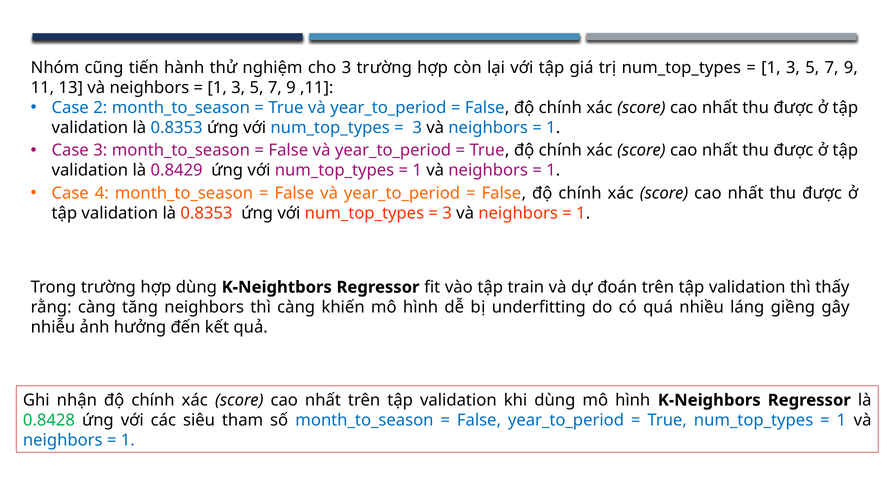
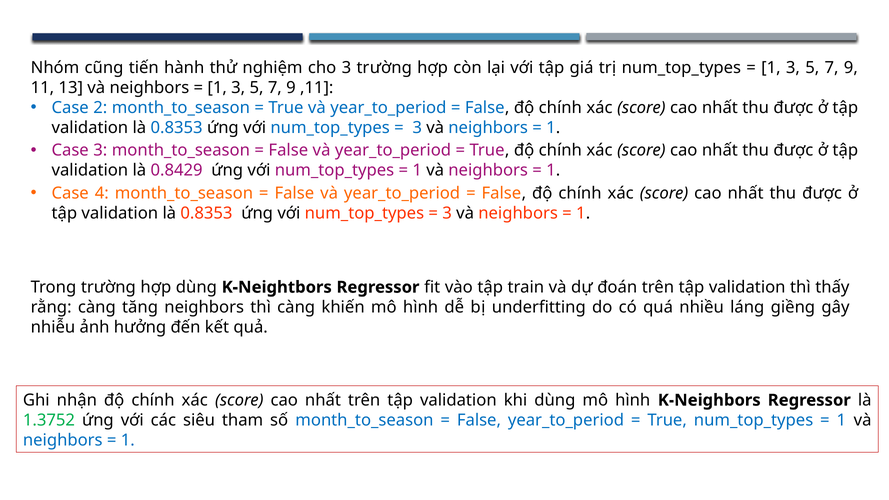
0.8428: 0.8428 -> 1.3752
